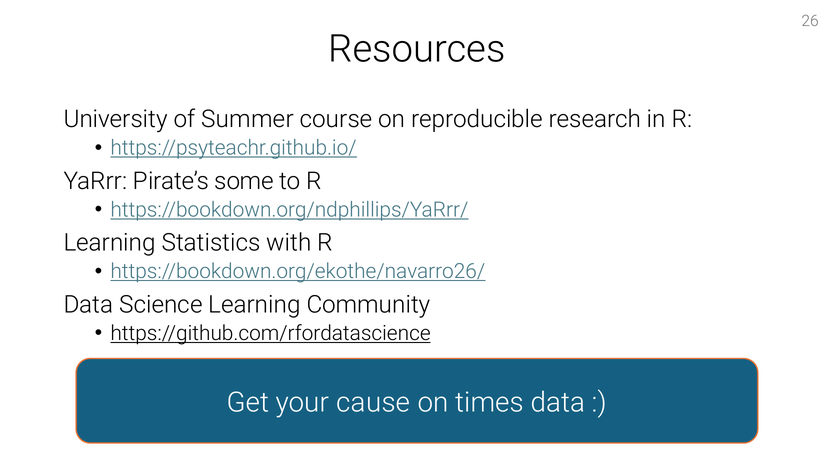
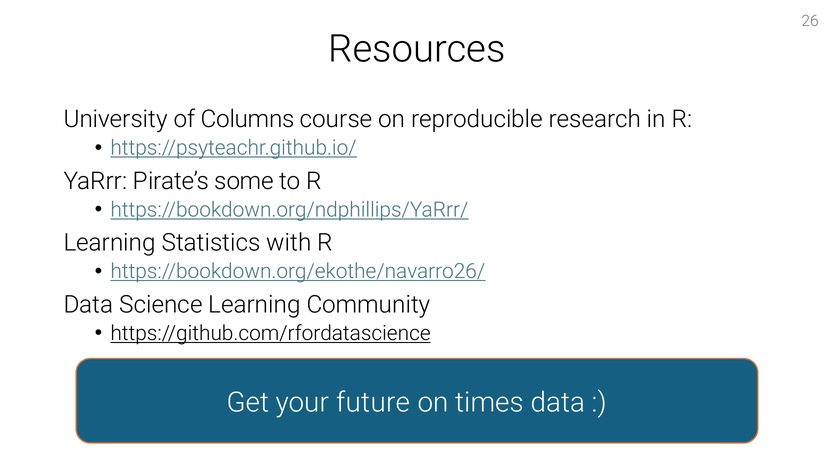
Summer: Summer -> Columns
cause: cause -> future
